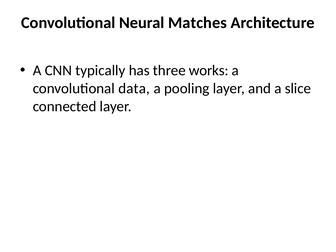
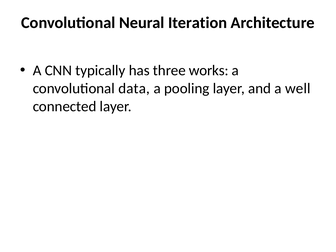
Matches: Matches -> Iteration
slice: slice -> well
